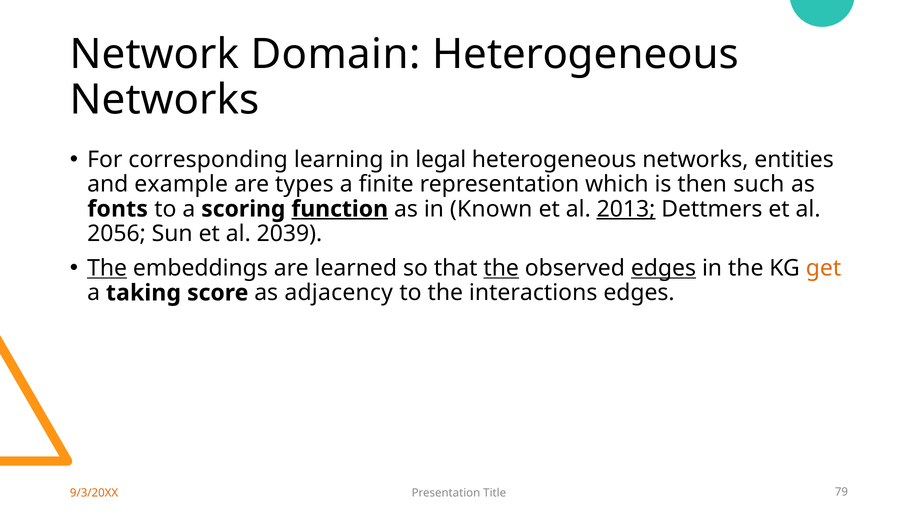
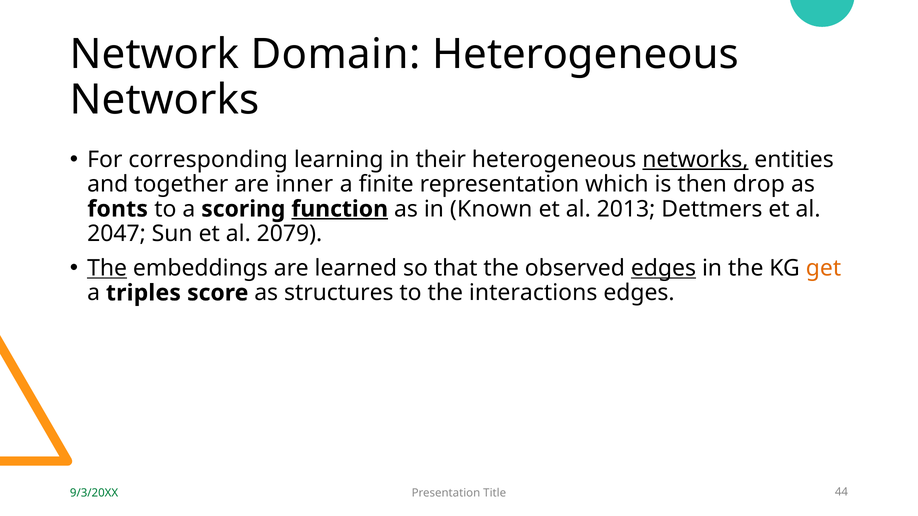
legal: legal -> their
networks at (695, 160) underline: none -> present
example: example -> together
types: types -> inner
such: such -> drop
2013 underline: present -> none
2056: 2056 -> 2047
2039: 2039 -> 2079
the at (501, 268) underline: present -> none
taking: taking -> triples
adjacency: adjacency -> structures
9/3/20XX colour: orange -> green
79: 79 -> 44
